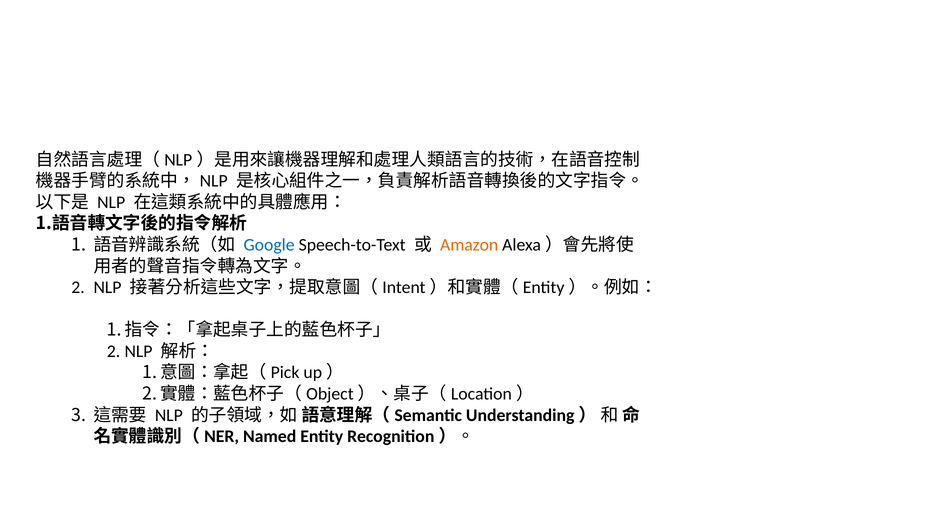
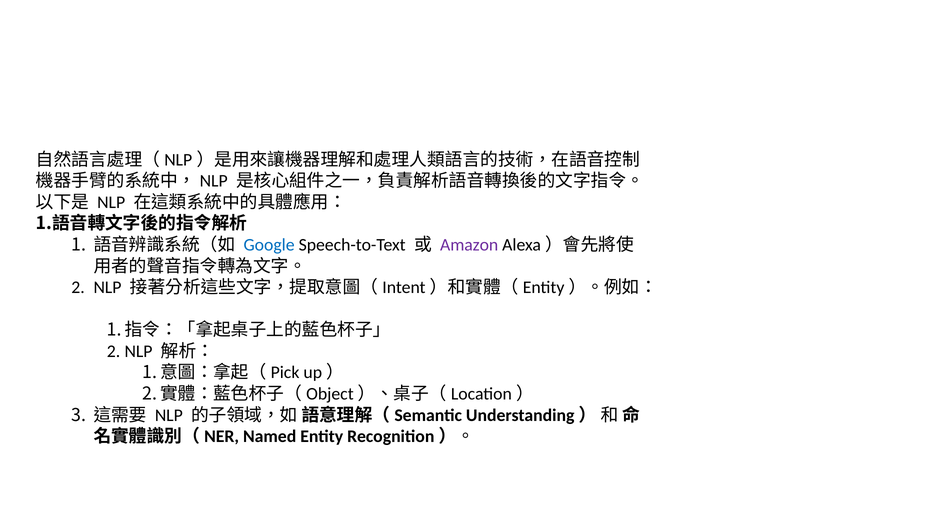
Amazon colour: orange -> purple
